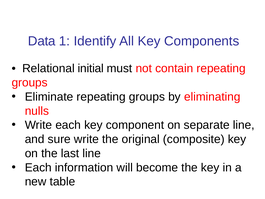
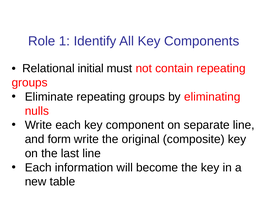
Data: Data -> Role
sure: sure -> form
